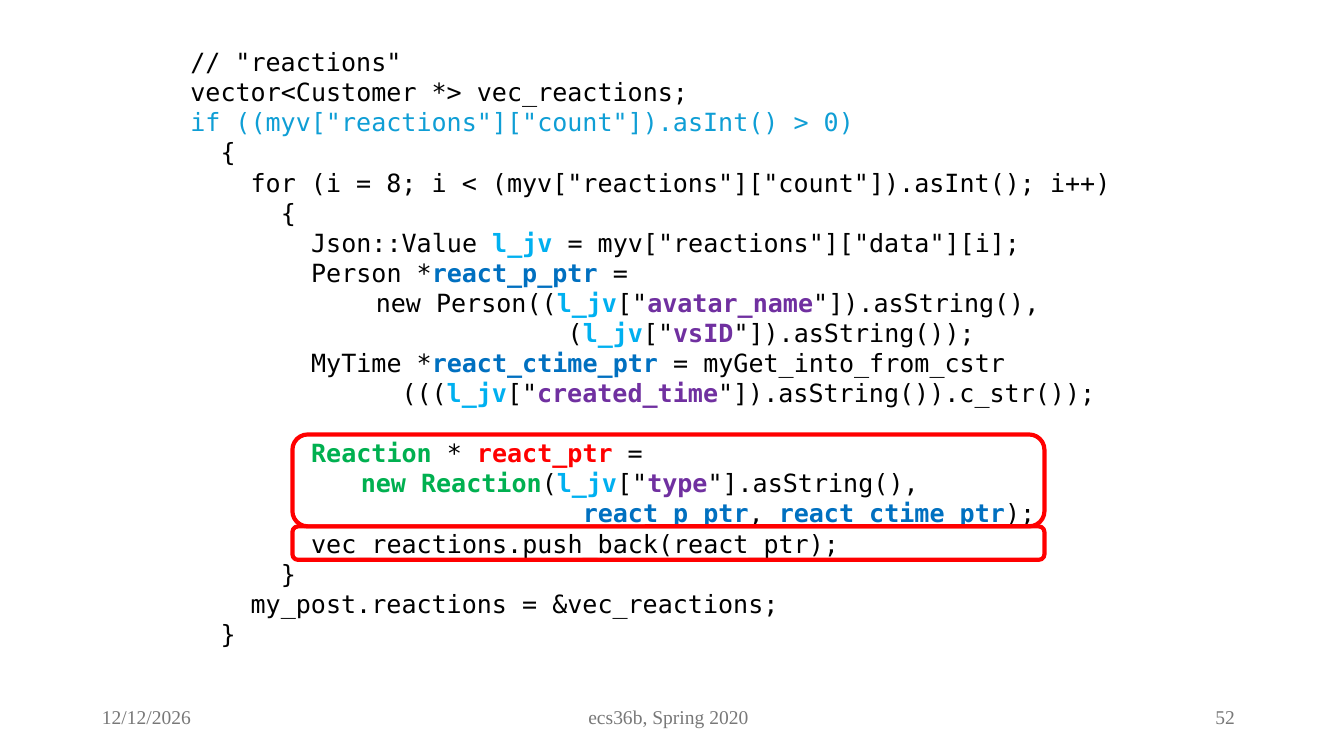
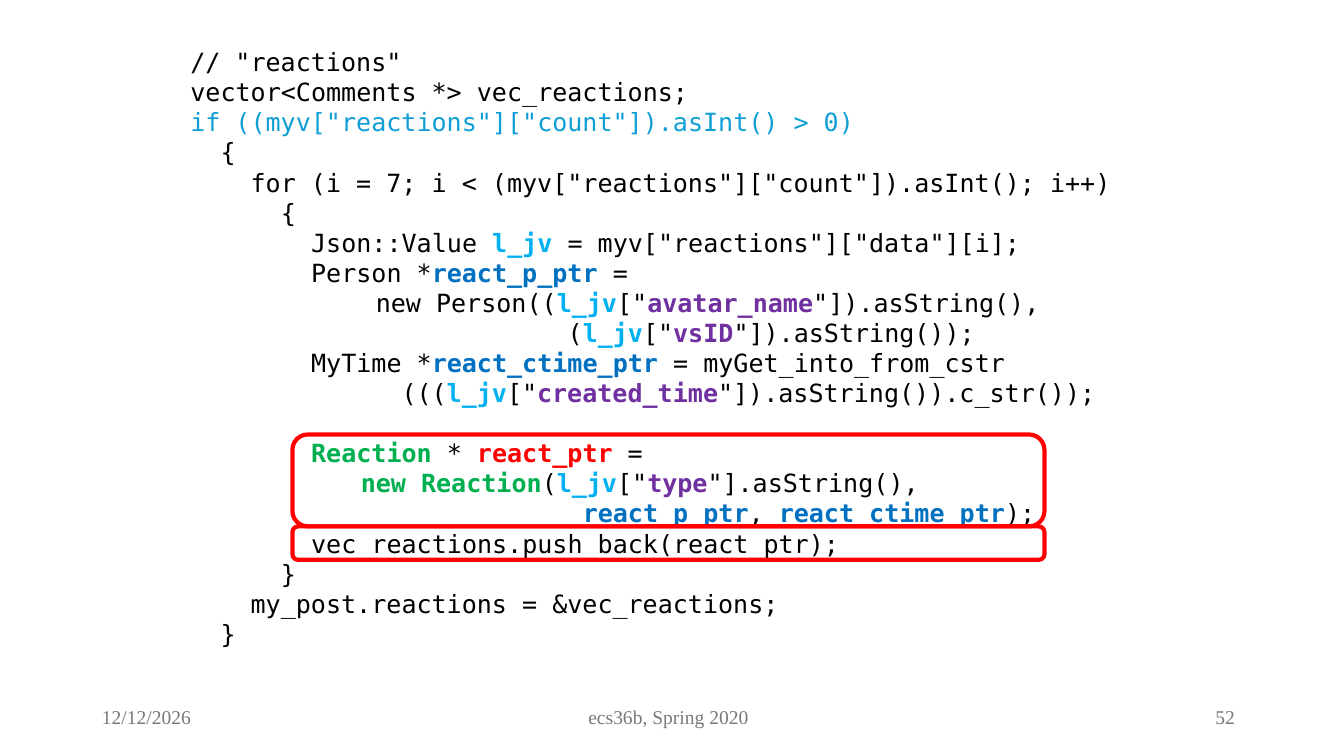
vector<Customer: vector<Customer -> vector<Comments
8: 8 -> 7
